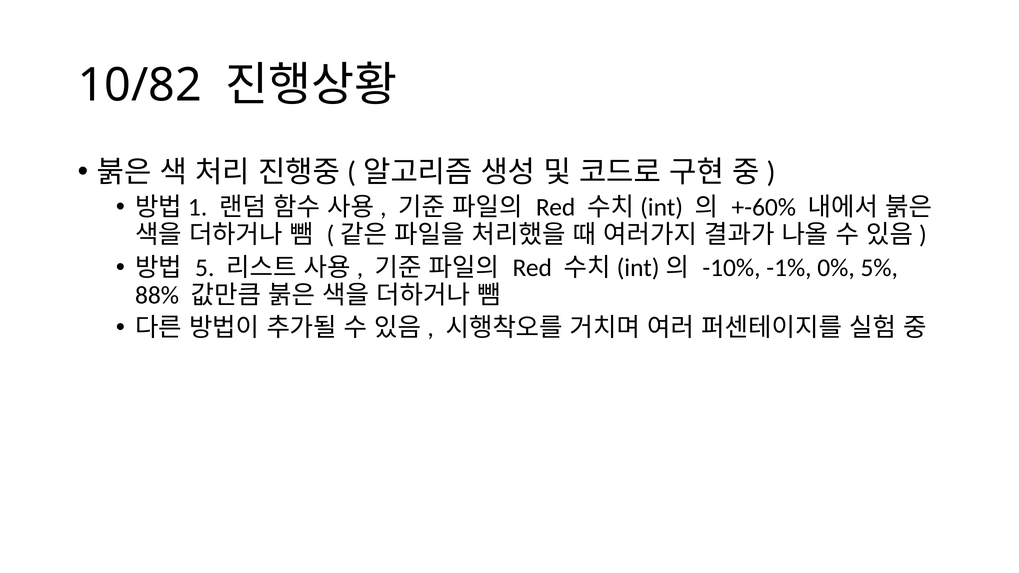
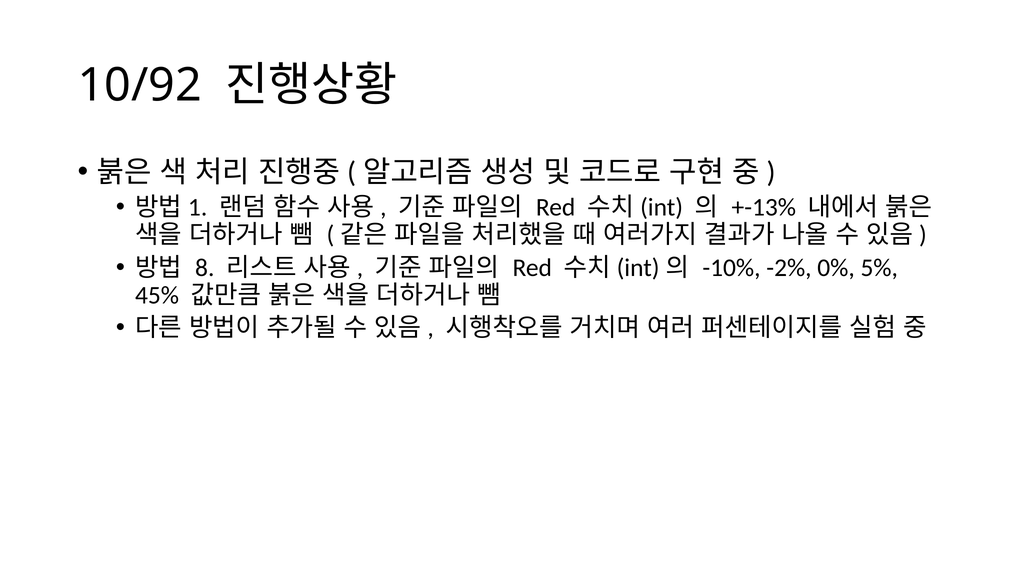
10/82: 10/82 -> 10/92
+-60%: +-60% -> +-13%
5: 5 -> 8
-1%: -1% -> -2%
88%: 88% -> 45%
